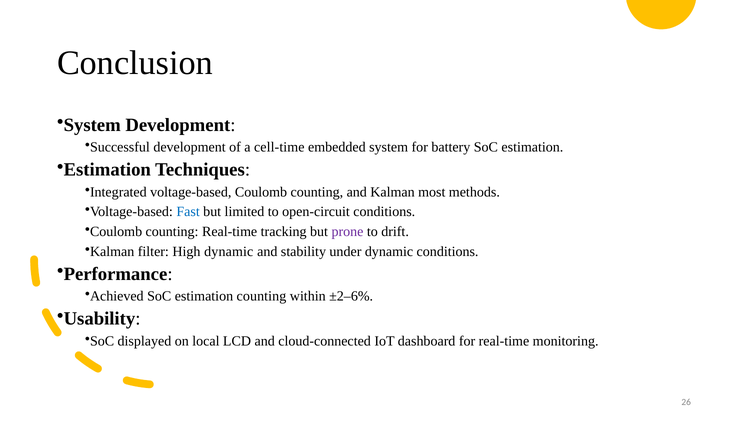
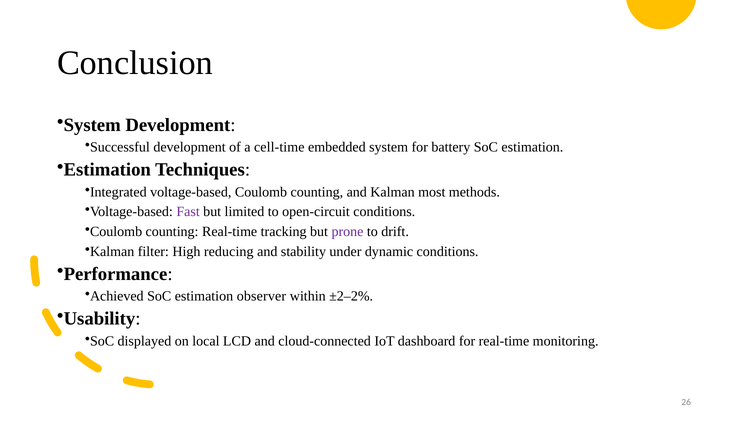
Fast colour: blue -> purple
High dynamic: dynamic -> reducing
estimation counting: counting -> observer
±2–6%: ±2–6% -> ±2–2%
